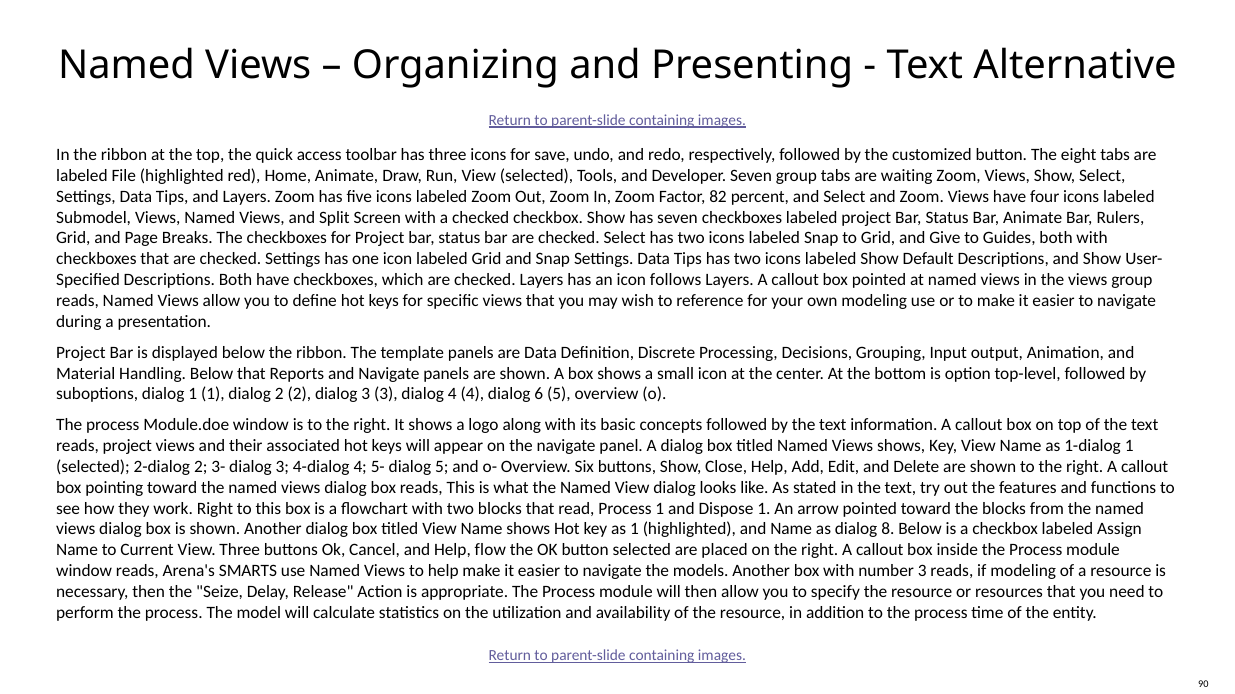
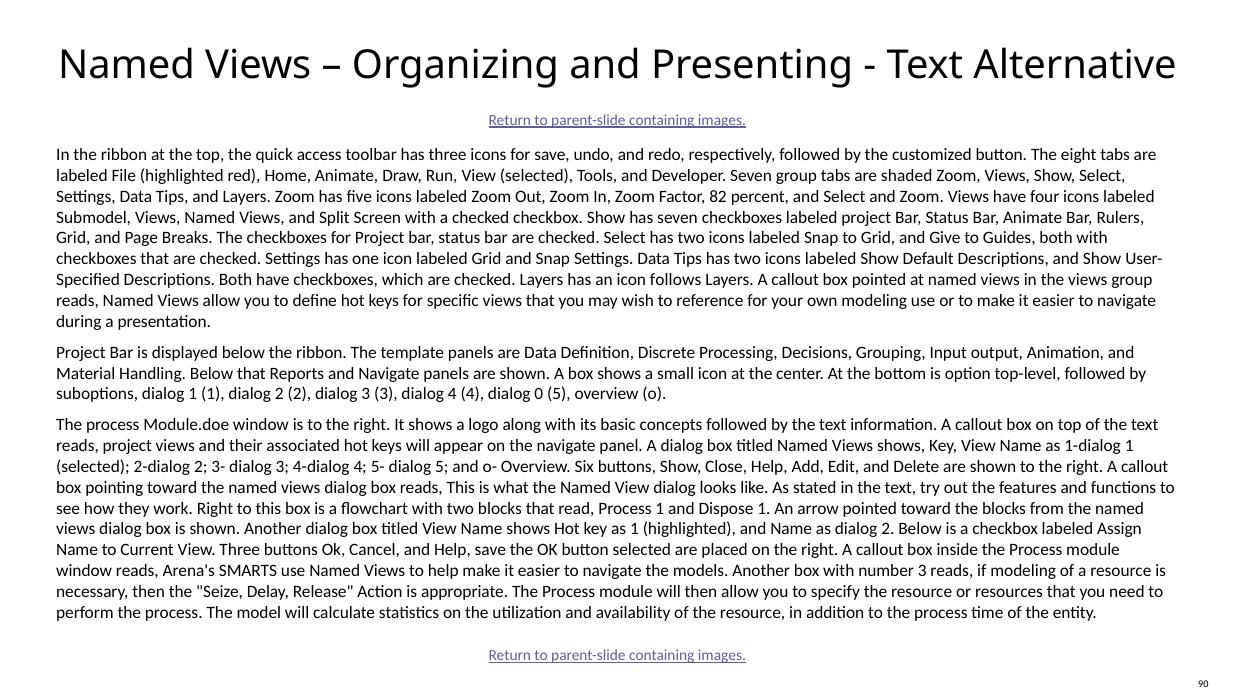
waiting: waiting -> shaded
6: 6 -> 0
as dialog 8: 8 -> 2
Help flow: flow -> save
